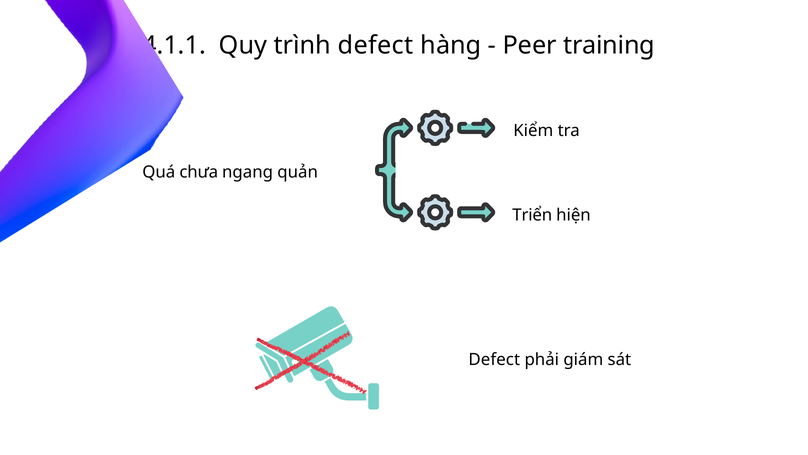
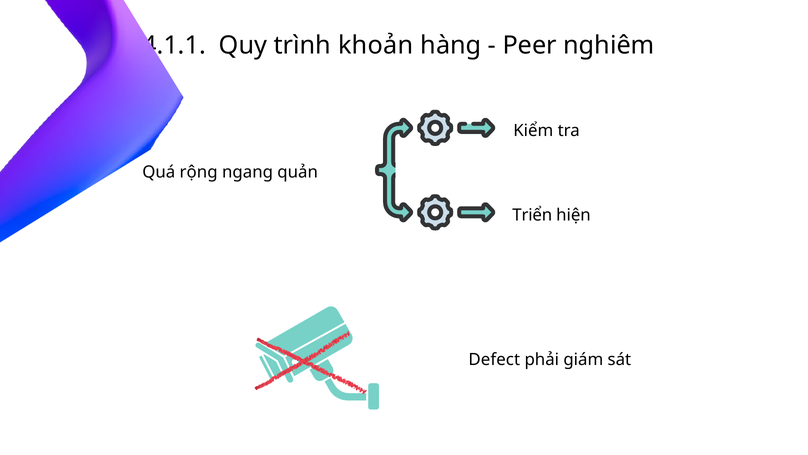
trình defect: defect -> khoản
training: training -> nghiêm
chưa: chưa -> rộng
